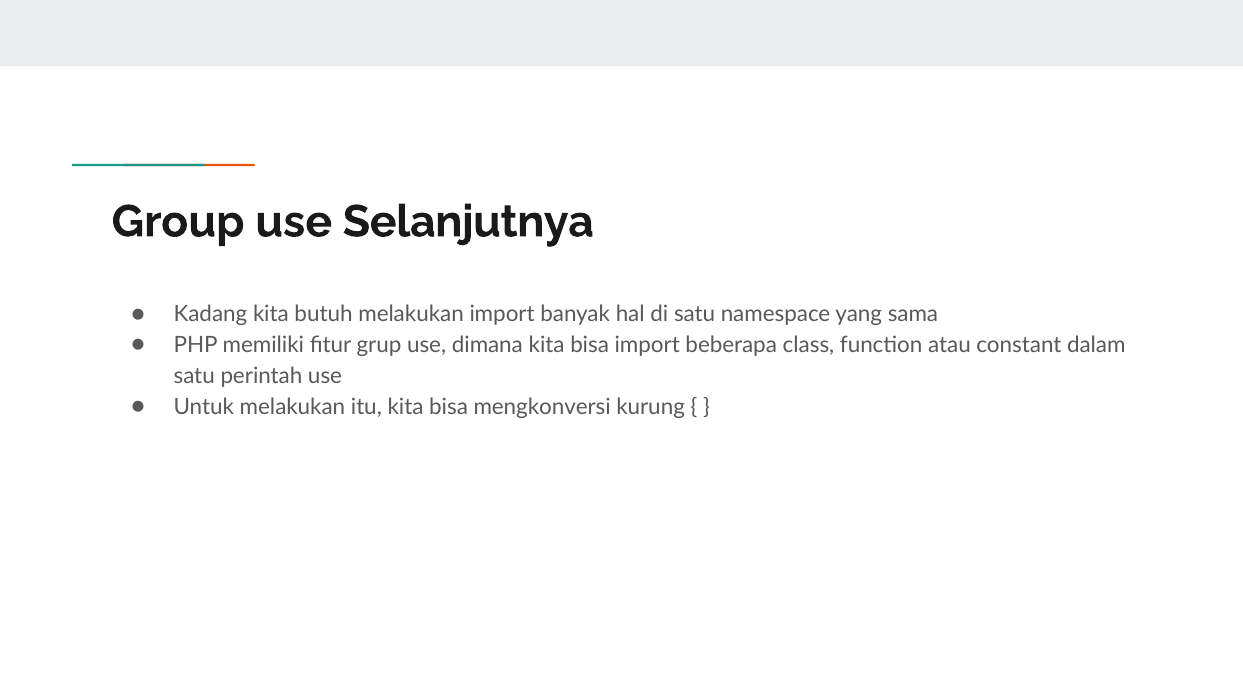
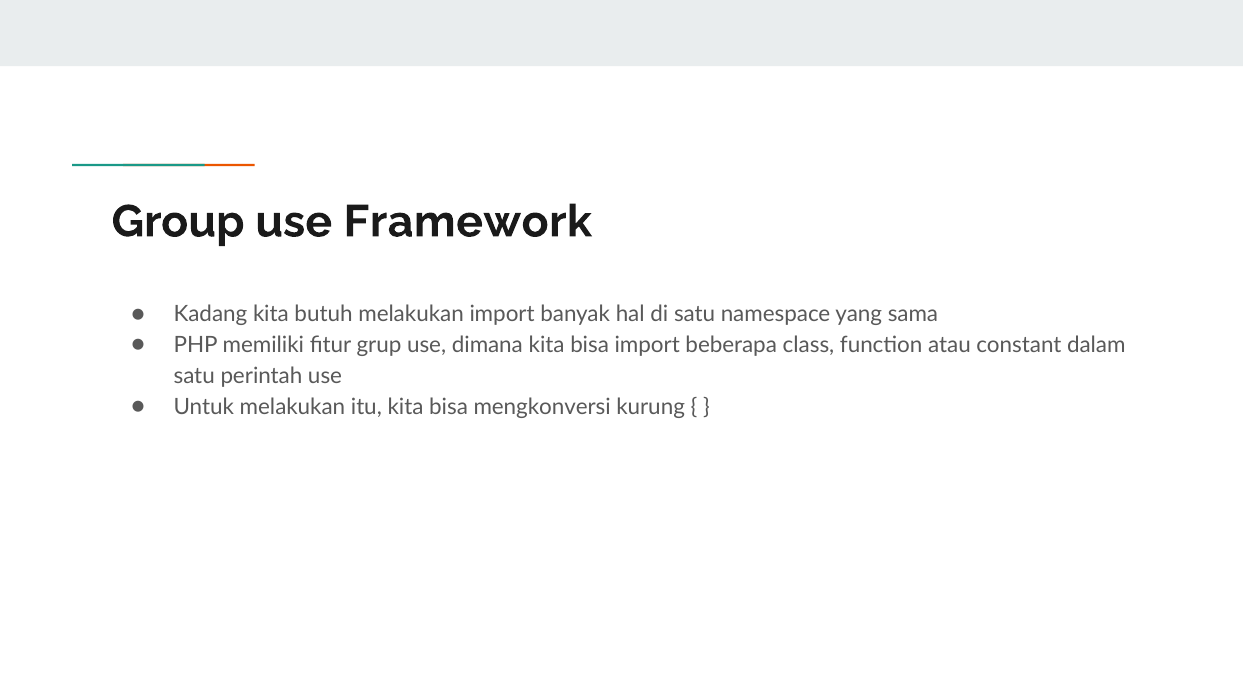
Selanjutnya: Selanjutnya -> Framework
